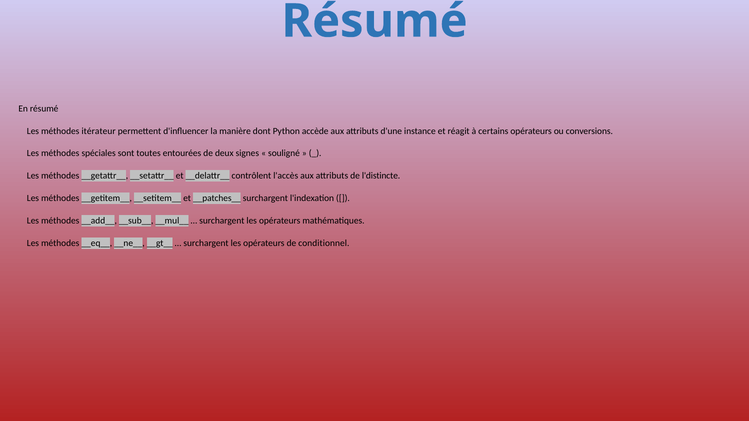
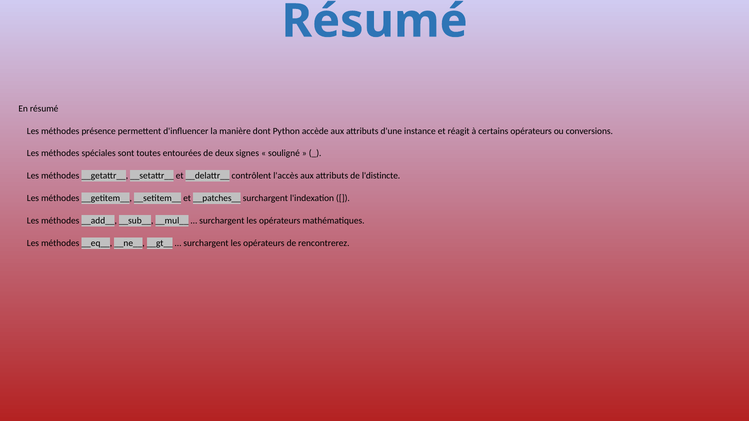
itérateur: itérateur -> présence
conditionnel: conditionnel -> rencontrerez
